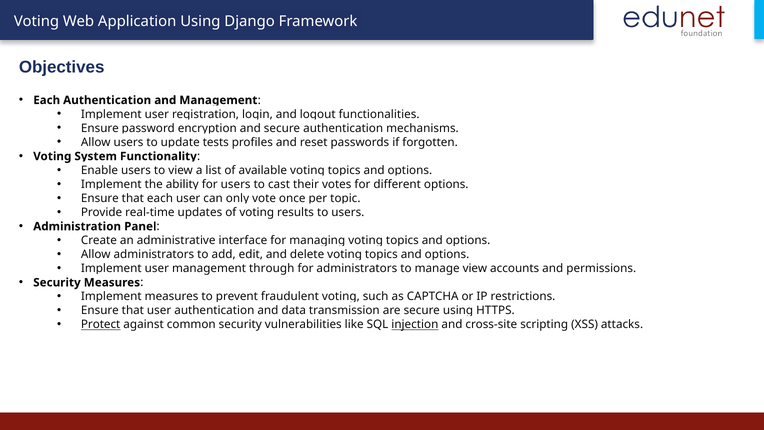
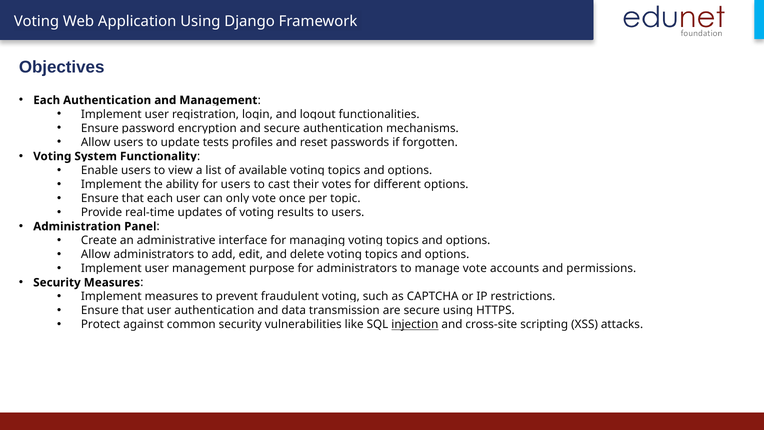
through: through -> purpose
manage view: view -> vote
Protect underline: present -> none
